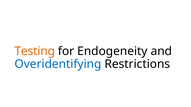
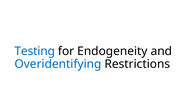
Testing colour: orange -> blue
